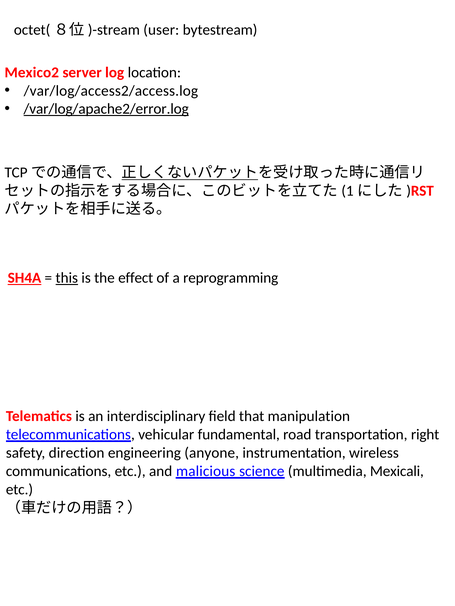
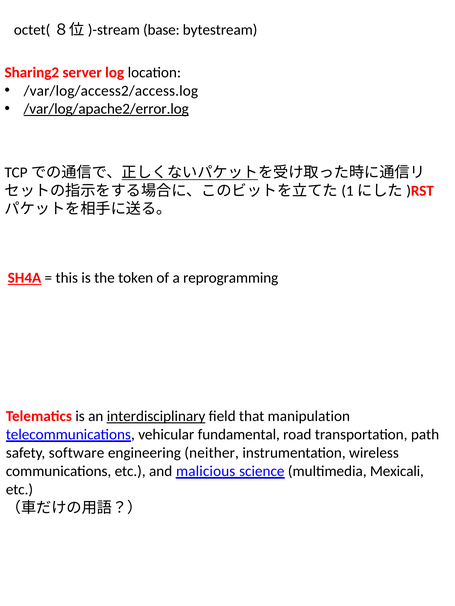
user: user -> base
Mexico2: Mexico2 -> Sharing2
this underline: present -> none
effect: effect -> token
interdisciplinary underline: none -> present
right: right -> path
direction: direction -> software
anyone: anyone -> neither
